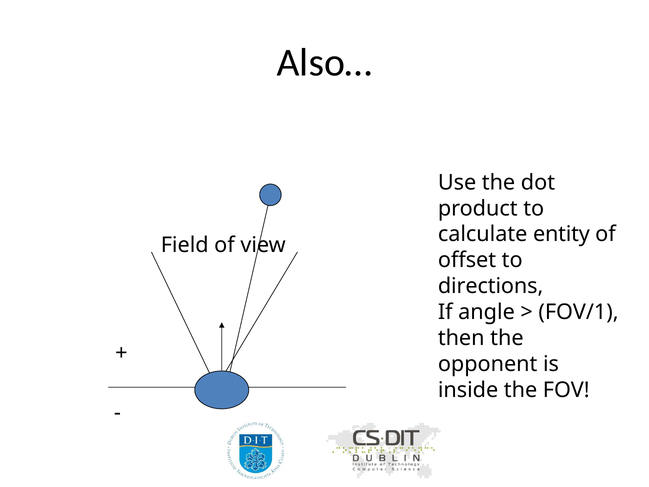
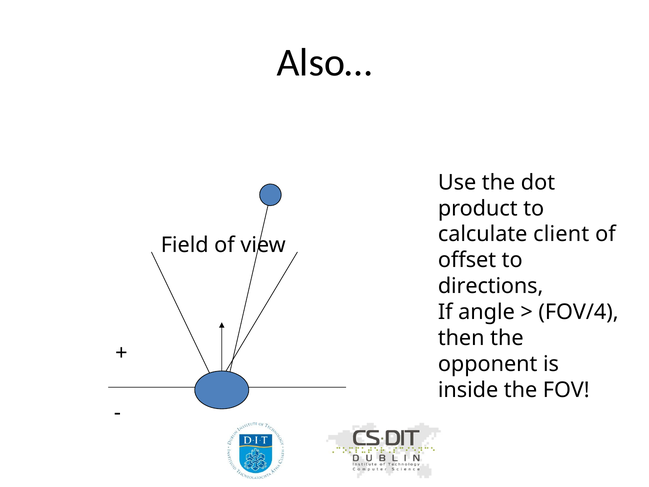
entity: entity -> client
FOV/1: FOV/1 -> FOV/4
